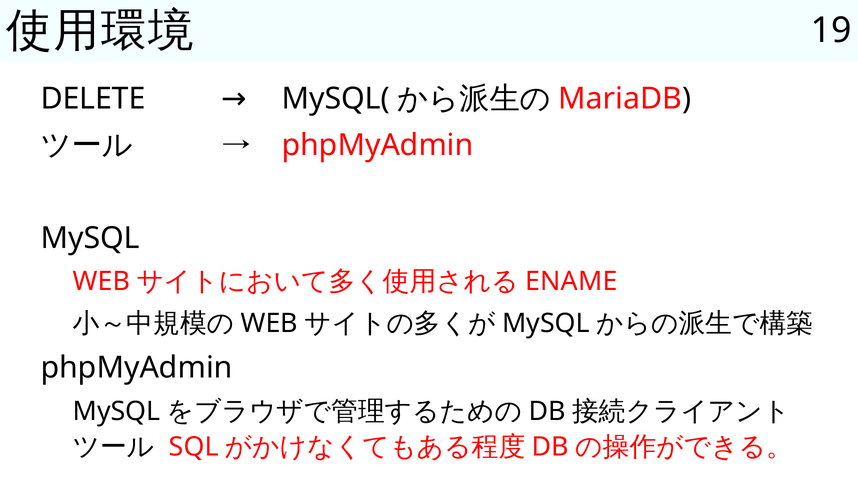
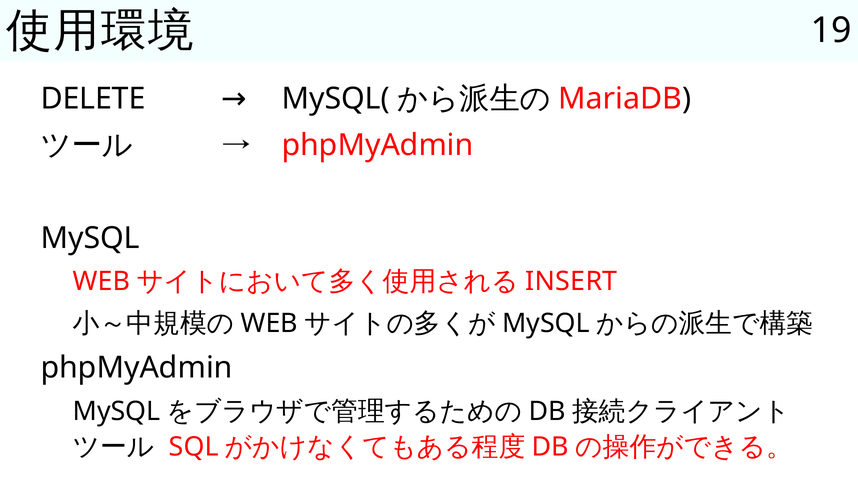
ENAME: ENAME -> INSERT
